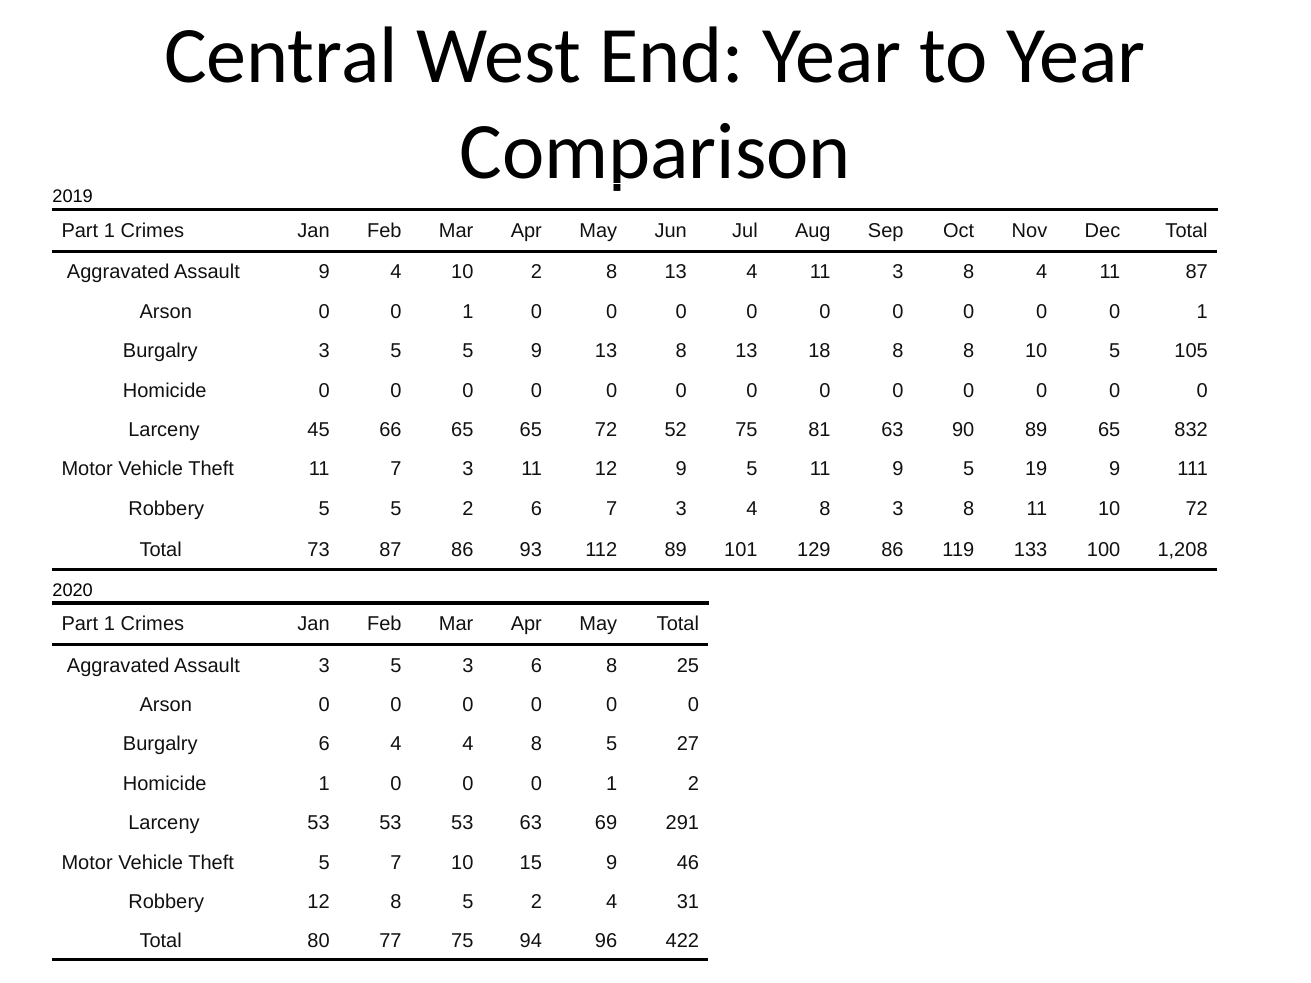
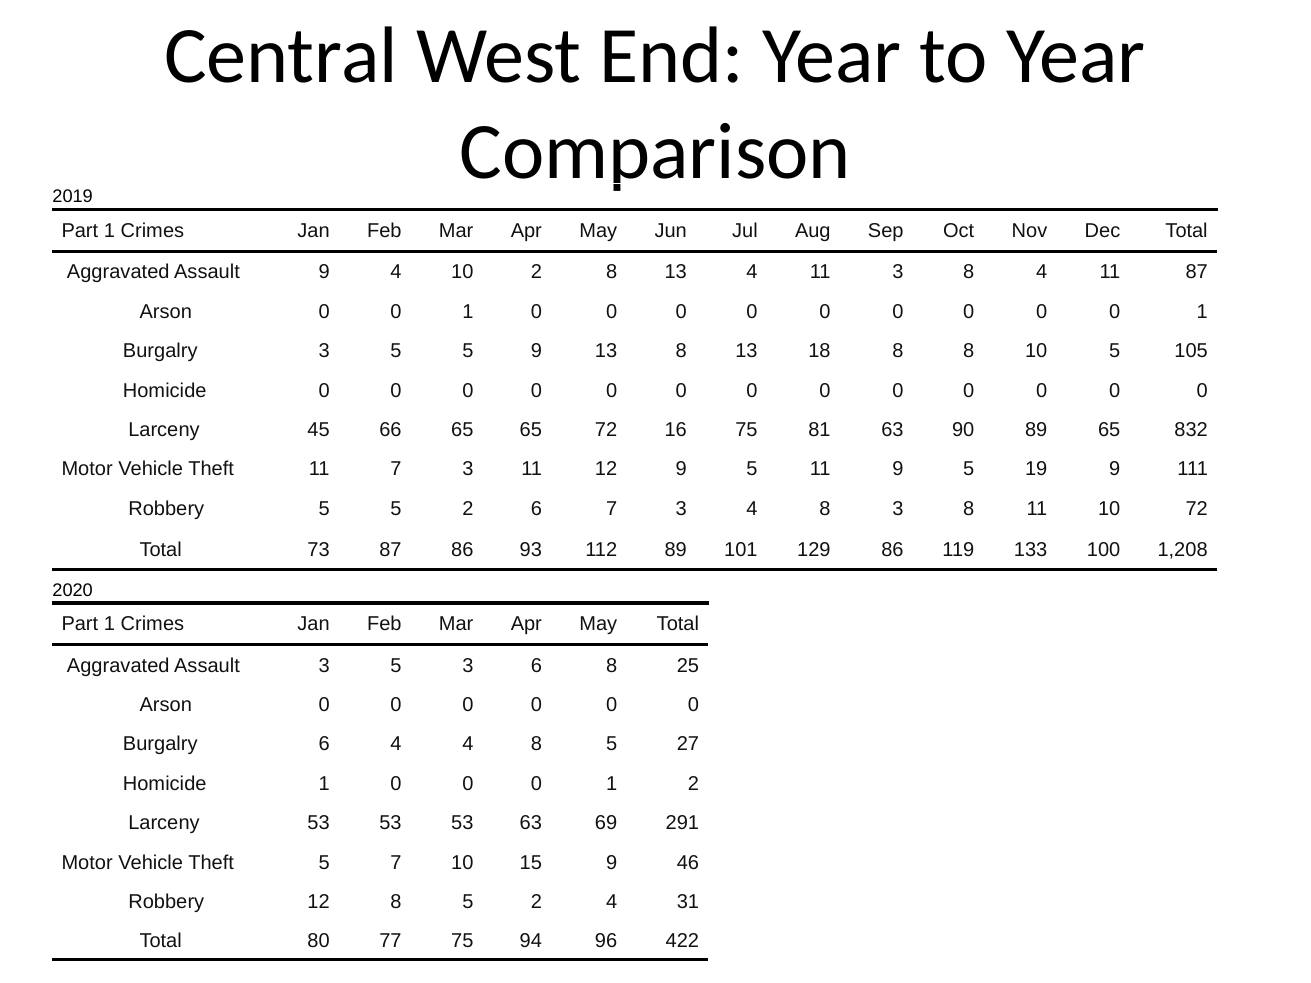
52: 52 -> 16
